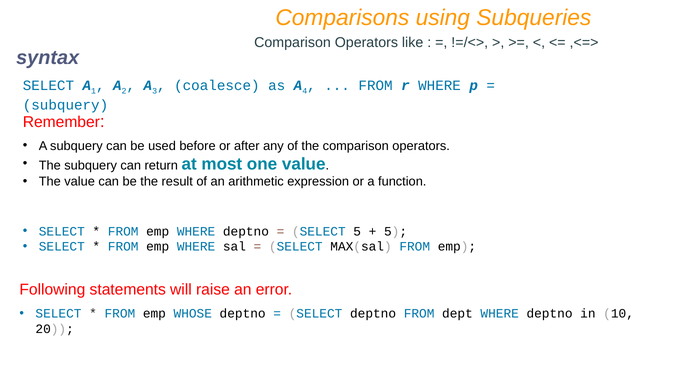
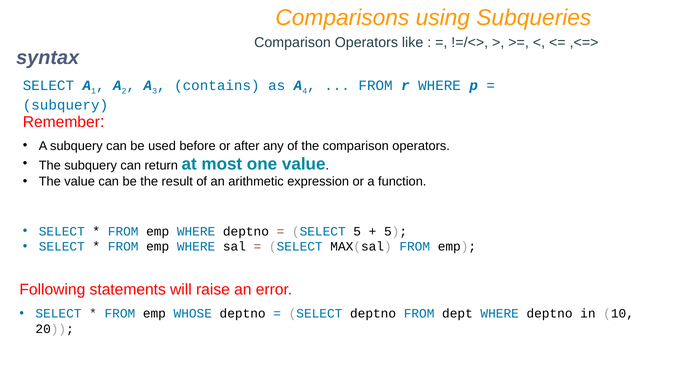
coalesce: coalesce -> contains
